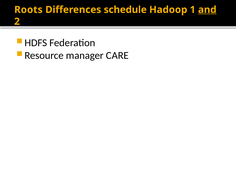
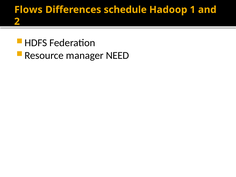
Roots: Roots -> Flows
and underline: present -> none
CARE: CARE -> NEED
